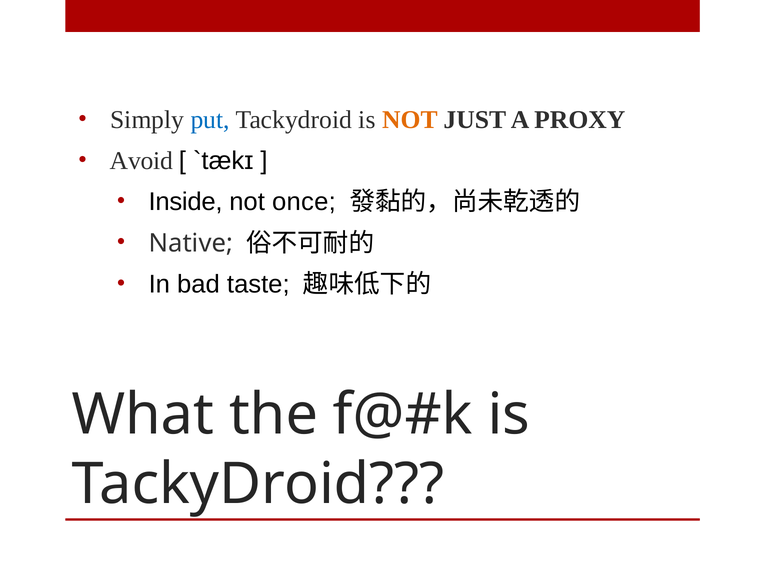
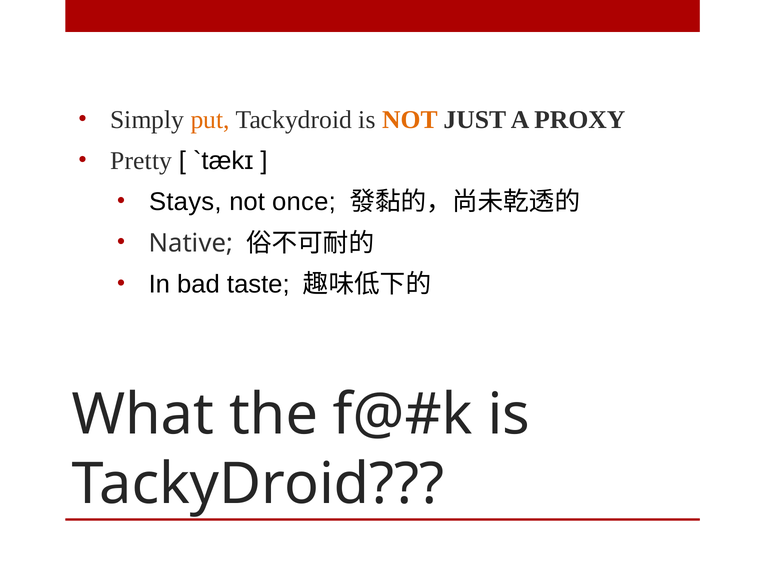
put colour: blue -> orange
Avoid: Avoid -> Pretty
Inside: Inside -> Stays
